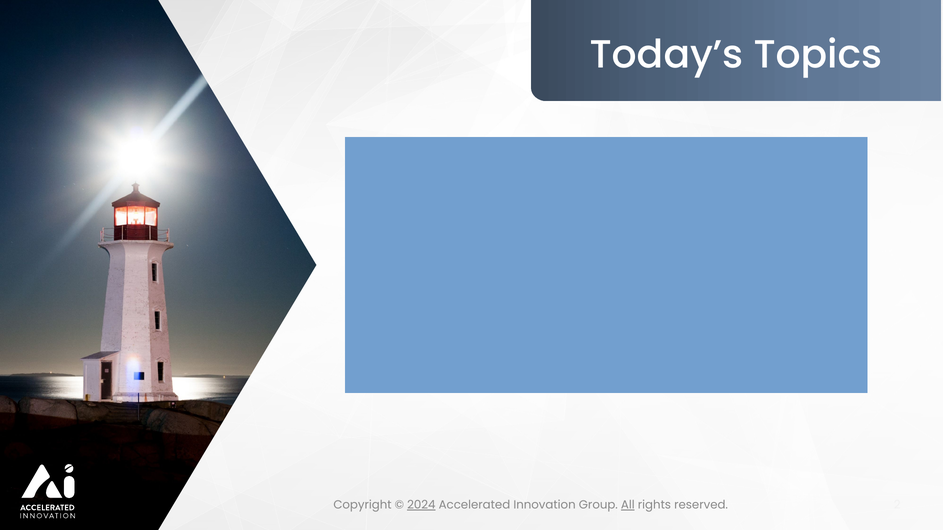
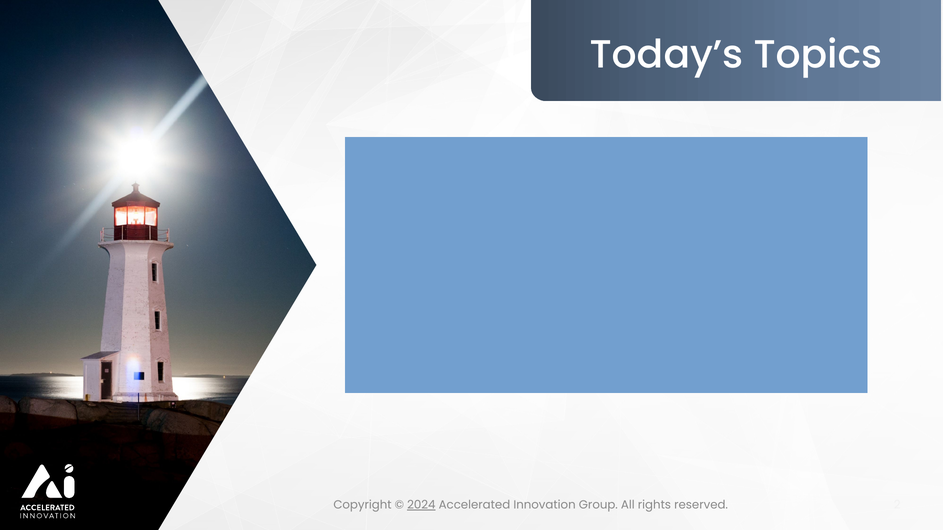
All underline: present -> none
